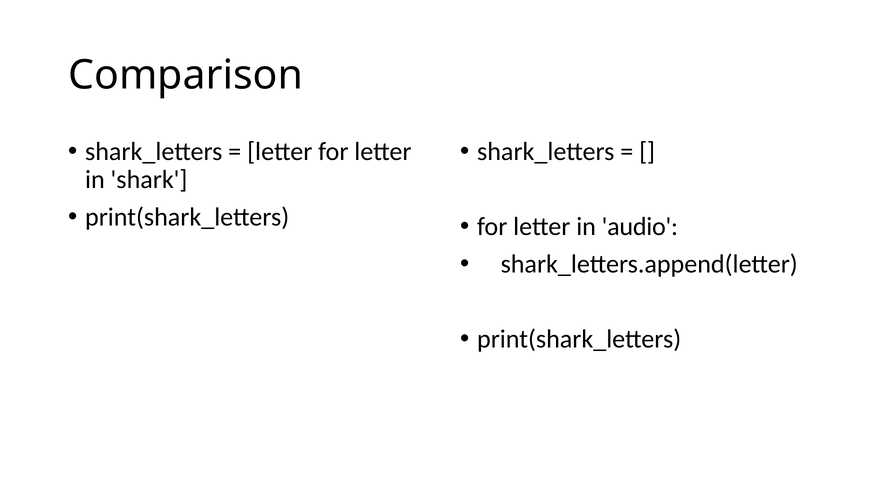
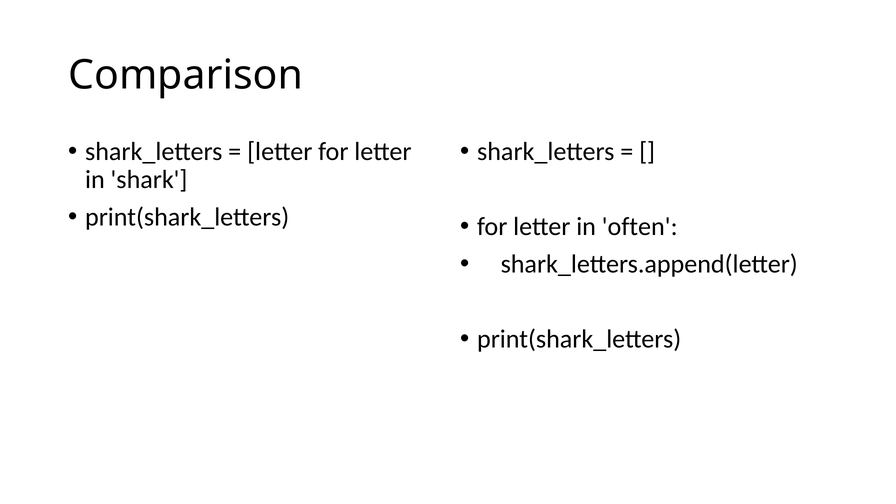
audio: audio -> often
